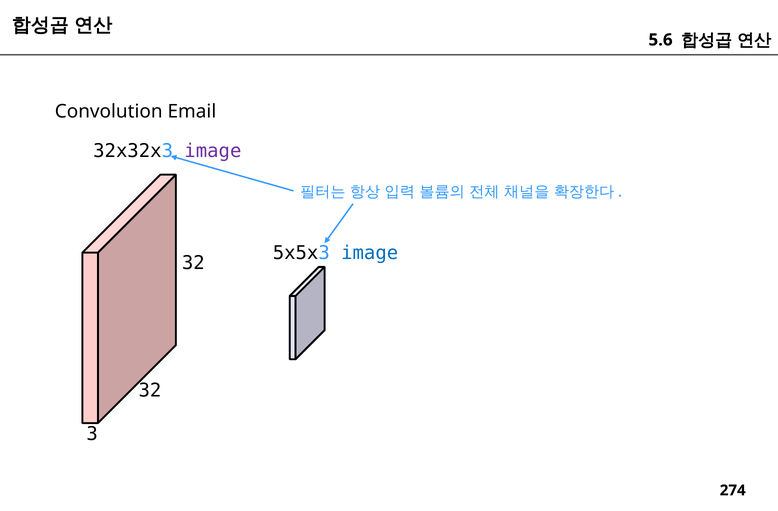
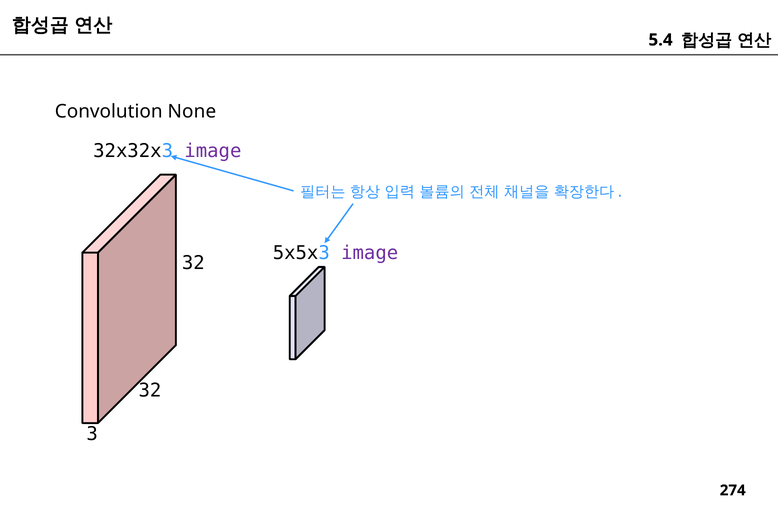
5.6: 5.6 -> 5.4
Email: Email -> None
image at (370, 253) colour: blue -> purple
